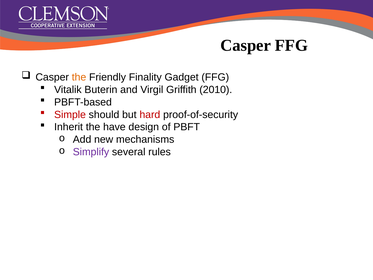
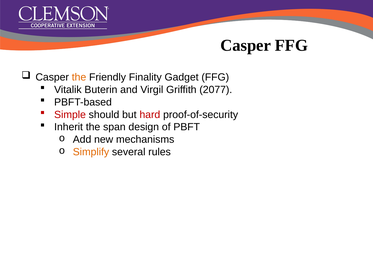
2010: 2010 -> 2077
have: have -> span
Simplify colour: purple -> orange
